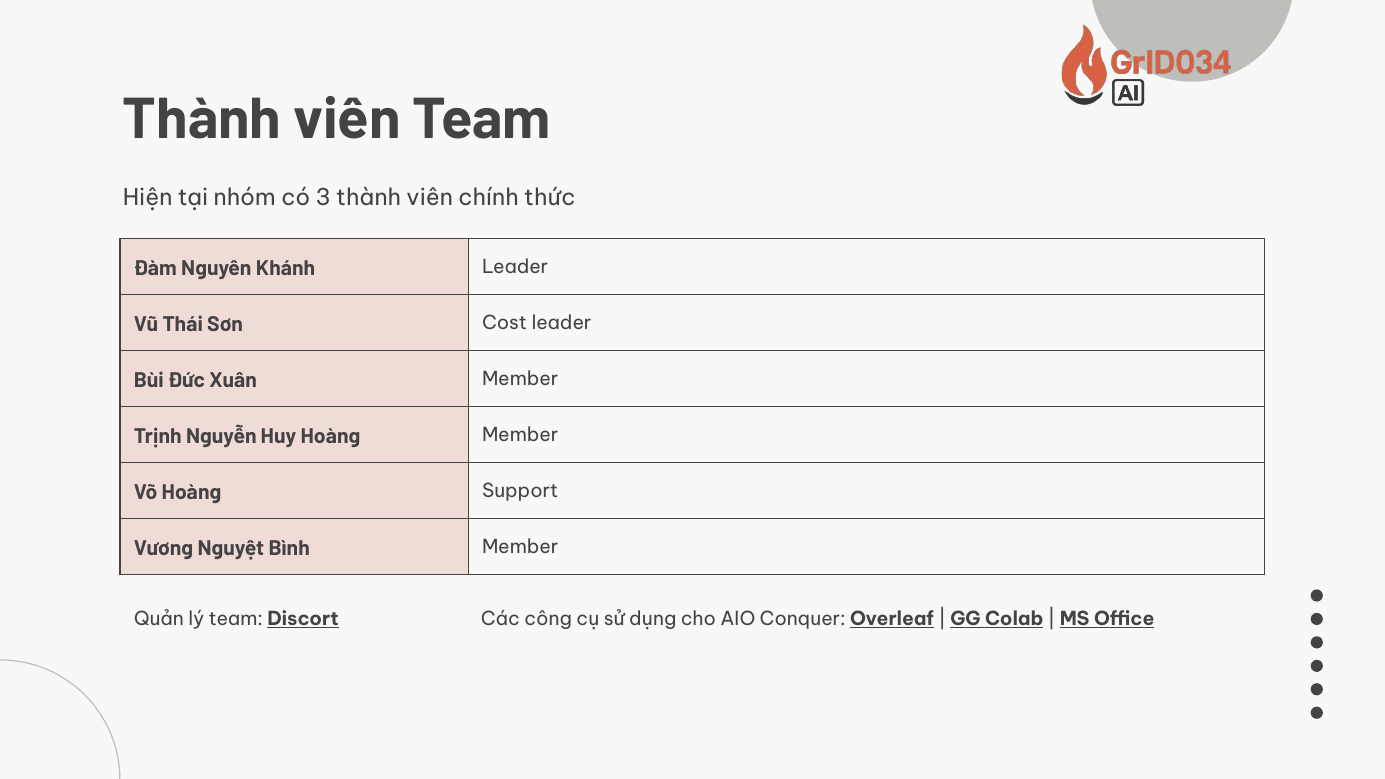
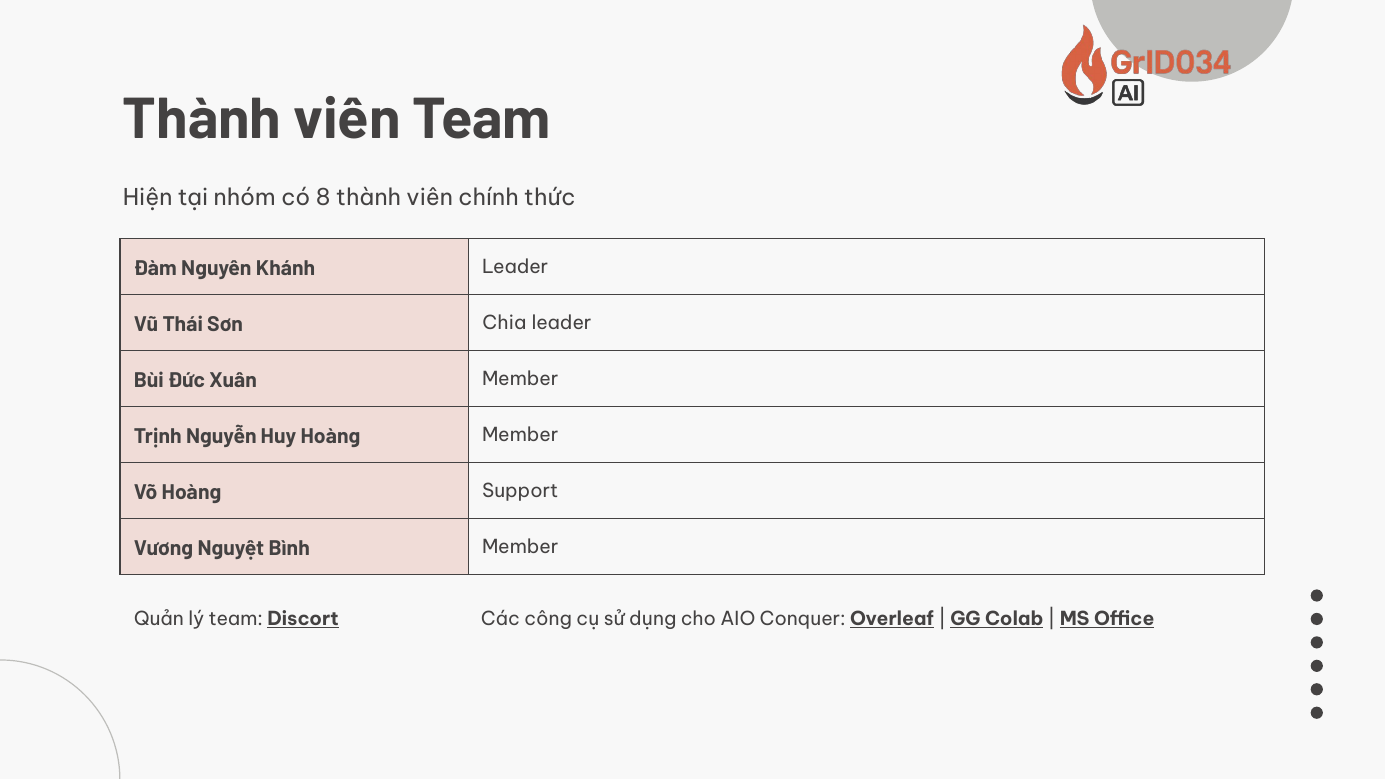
3: 3 -> 8
Cost: Cost -> Chia
